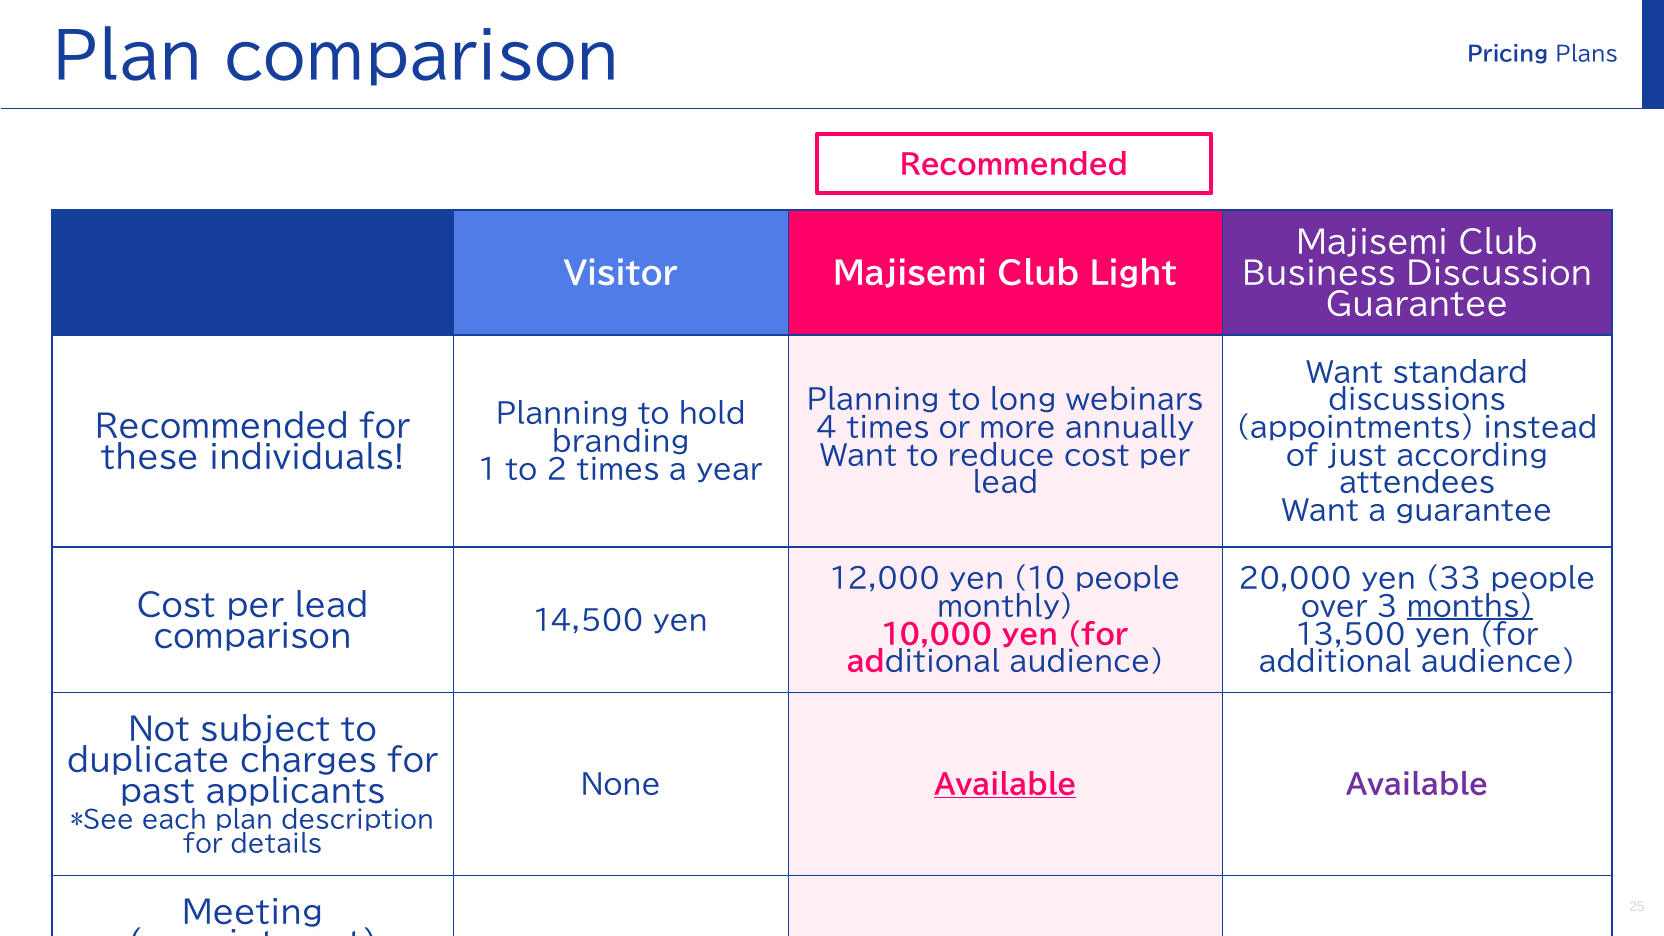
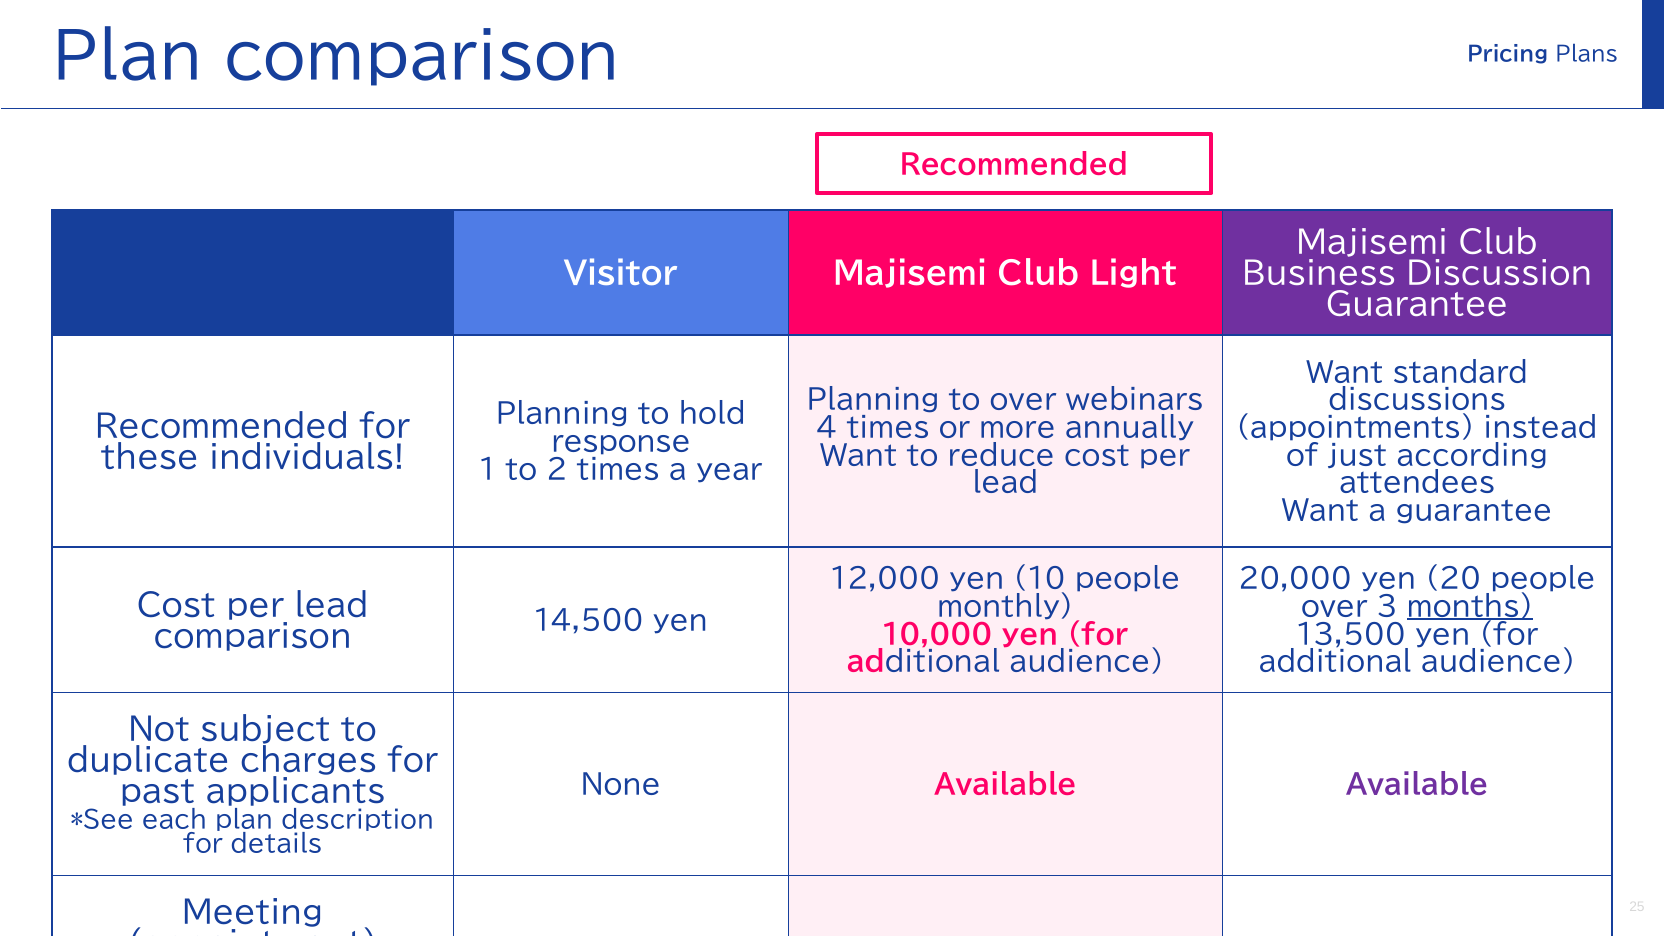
to long: long -> over
branding: branding -> response
33: 33 -> 20
Available at (1005, 785) underline: present -> none
